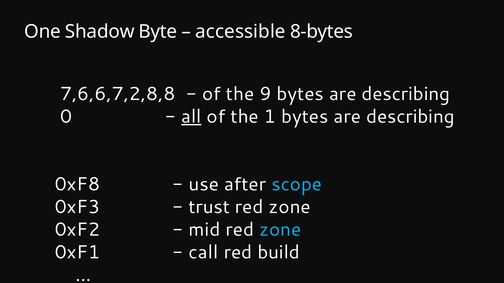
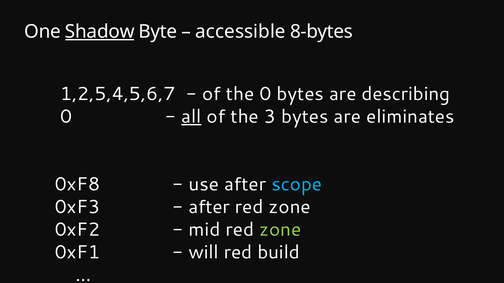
Shadow underline: none -> present
7,6,6,7,2,8,8: 7,6,6,7,2,8,8 -> 1,2,5,4,5,6,7
the 9: 9 -> 0
1: 1 -> 3
describing at (410, 117): describing -> eliminates
trust at (209, 207): trust -> after
zone at (280, 230) colour: light blue -> light green
call: call -> will
